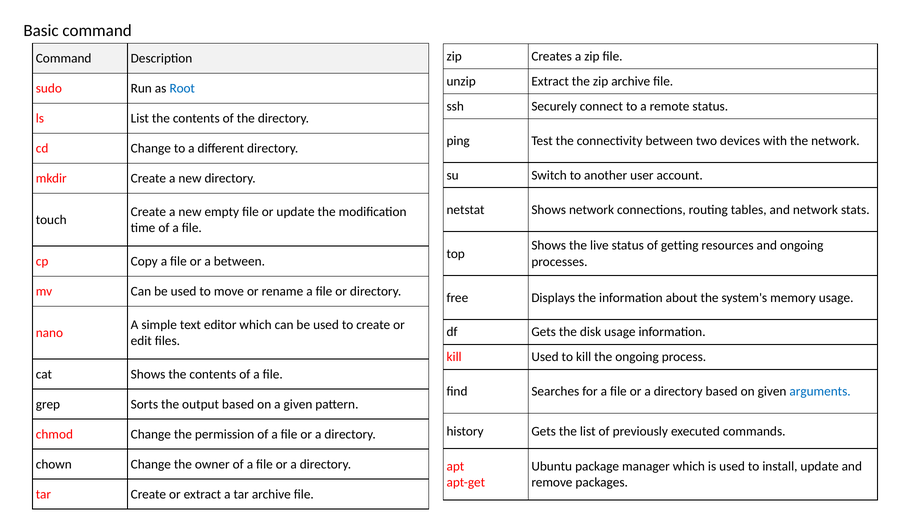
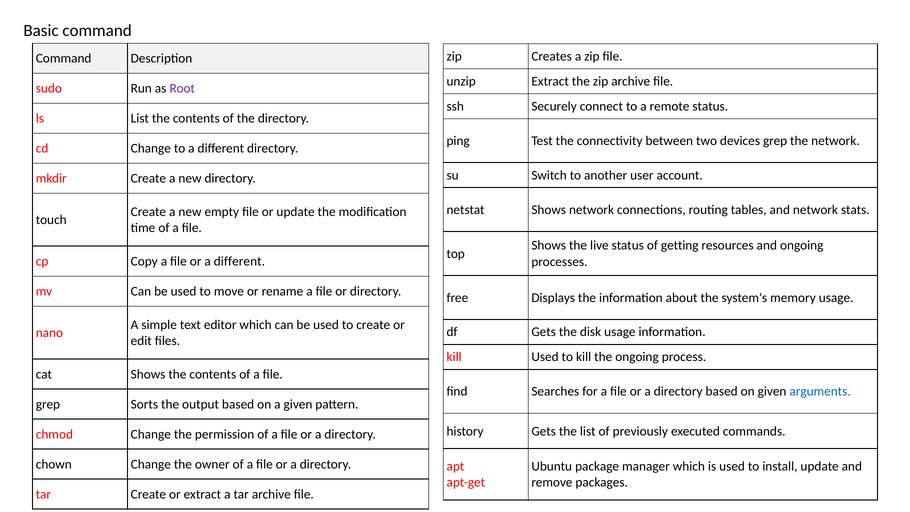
Root colour: blue -> purple
devices with: with -> grep
or a between: between -> different
